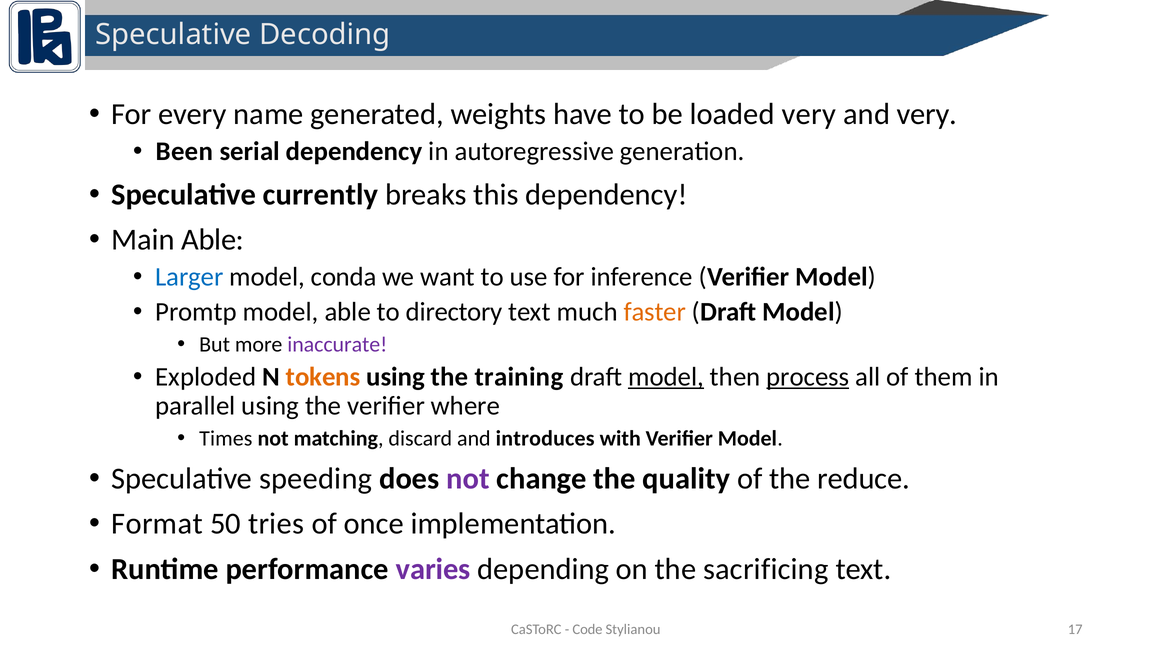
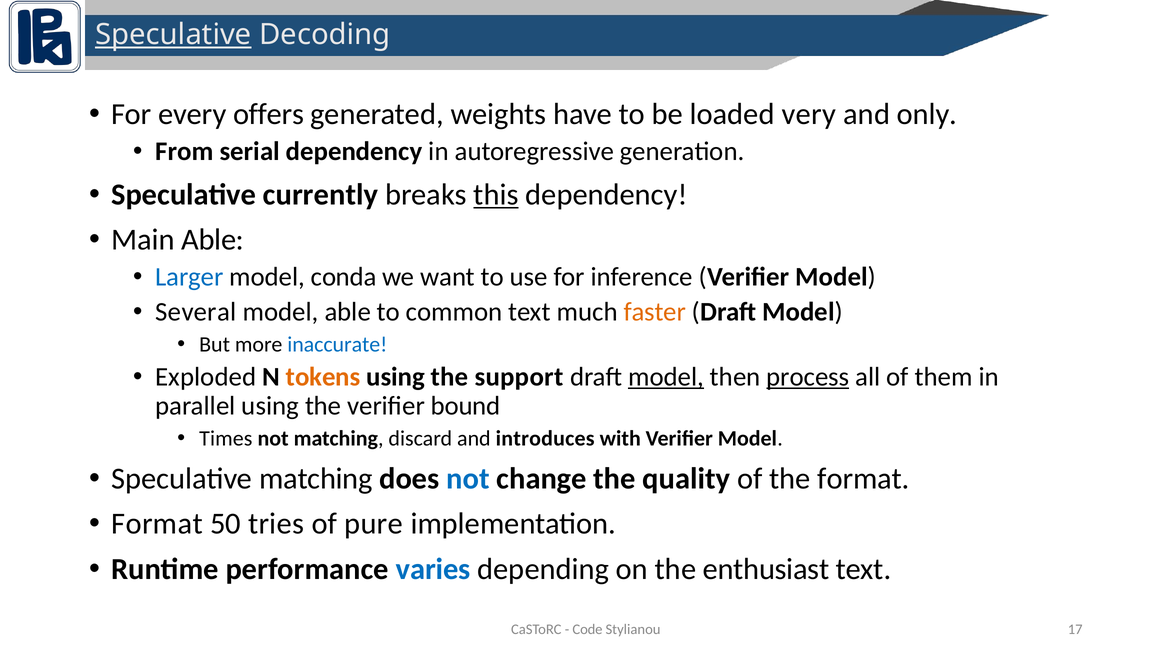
Speculative at (173, 35) underline: none -> present
name: name -> offers
and very: very -> only
Been: Been -> From
this underline: none -> present
Promtp: Promtp -> Several
directory: directory -> common
inaccurate colour: purple -> blue
training: training -> support
where: where -> bound
Speculative speeding: speeding -> matching
not at (468, 479) colour: purple -> blue
the reduce: reduce -> format
once: once -> pure
varies colour: purple -> blue
sacrificing: sacrificing -> enthusiast
